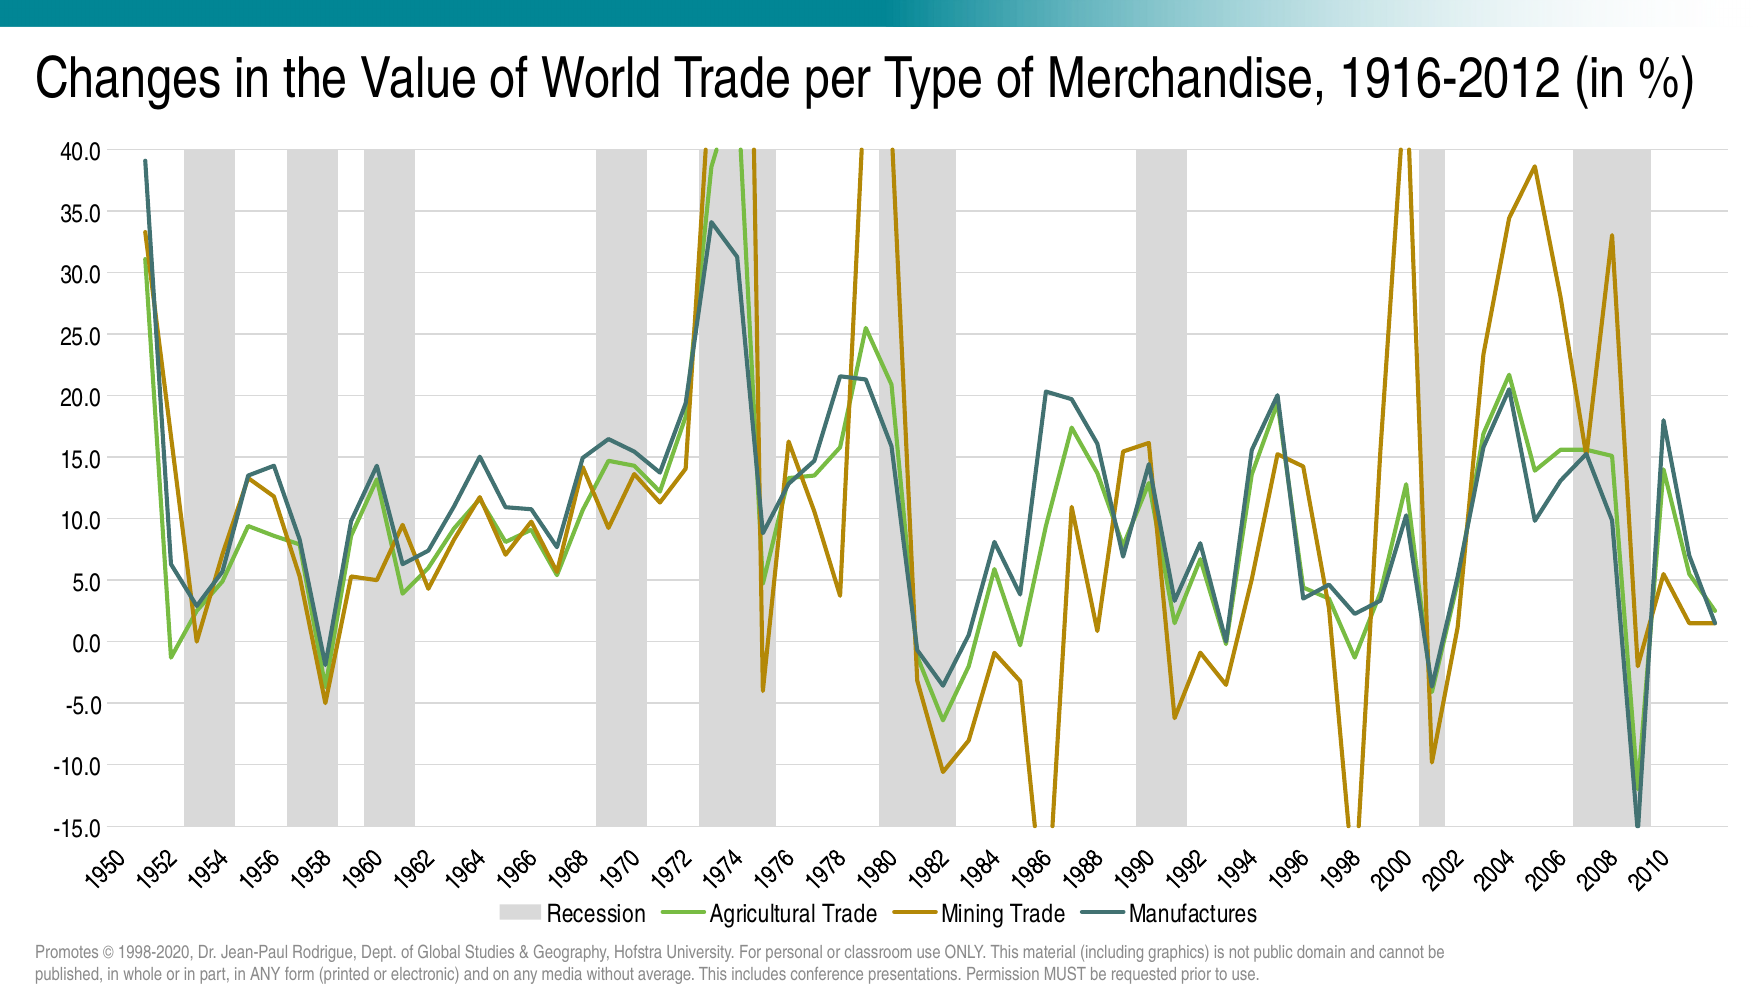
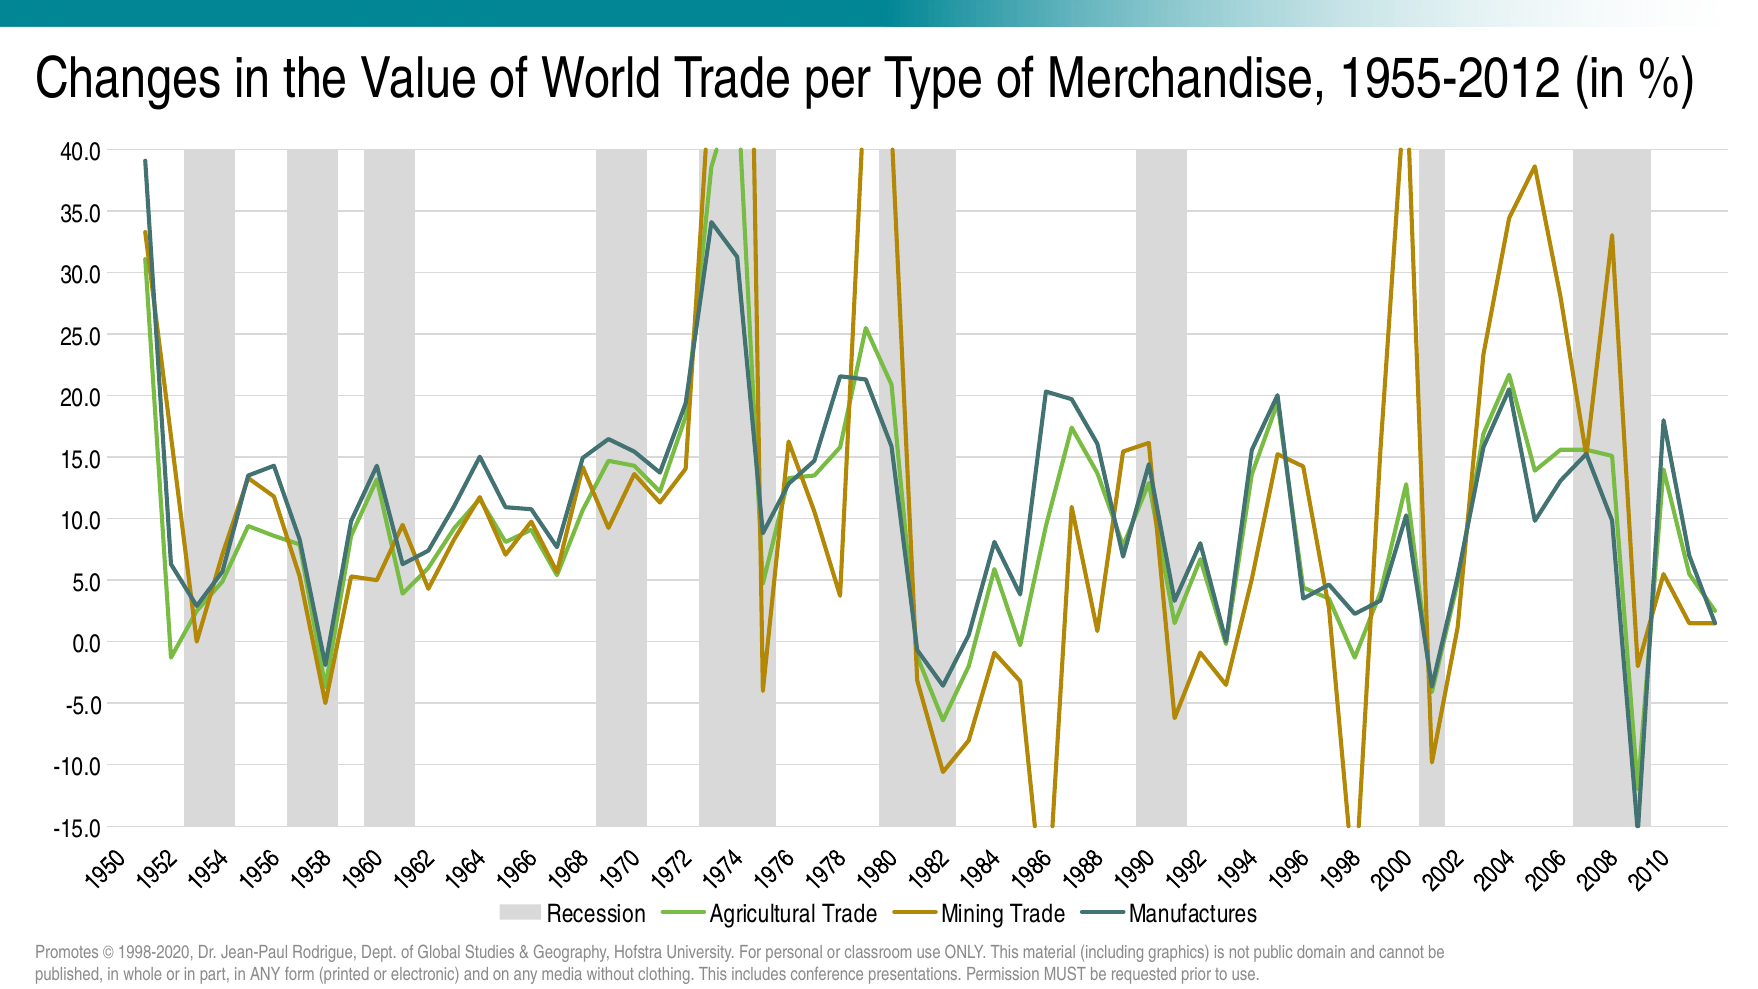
1916-2012: 1916-2012 -> 1955-2012
average: average -> clothing
